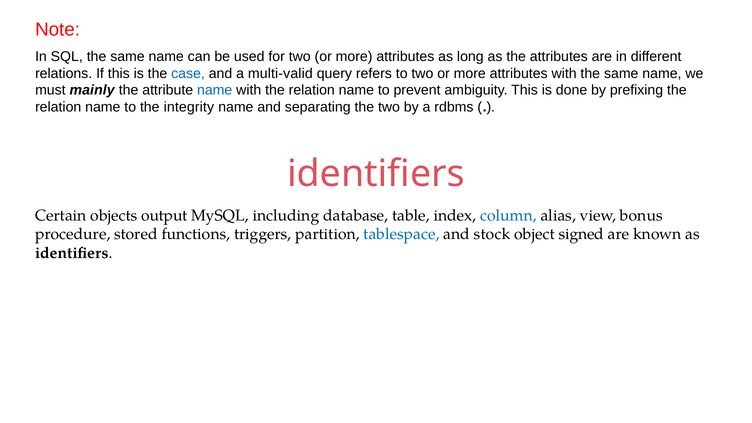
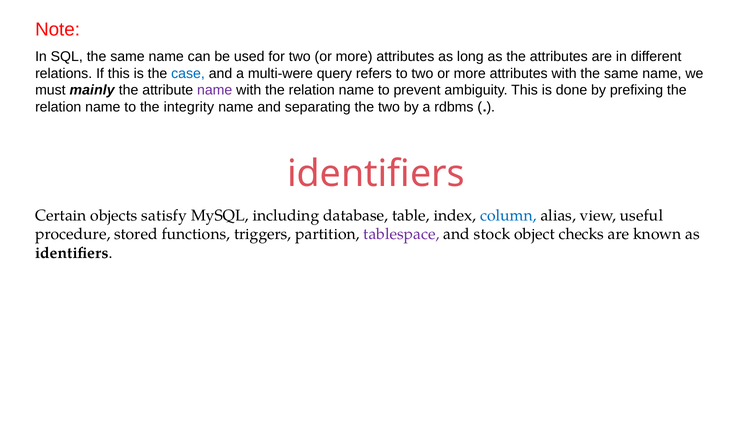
multi-valid: multi-valid -> multi-were
name at (215, 90) colour: blue -> purple
output: output -> satisfy
bonus: bonus -> useful
tablespace colour: blue -> purple
signed: signed -> checks
